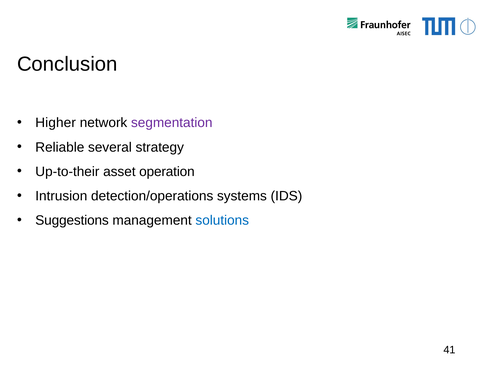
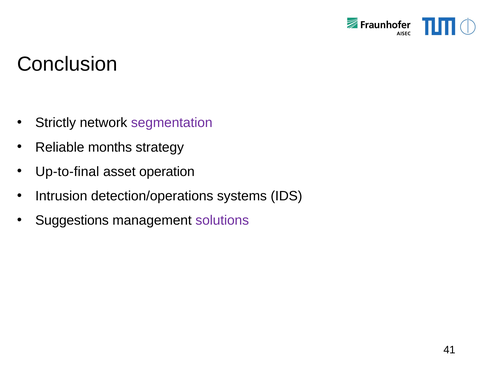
Higher: Higher -> Strictly
several: several -> months
Up-to-their: Up-to-their -> Up-to-final
solutions colour: blue -> purple
